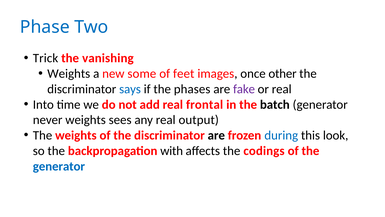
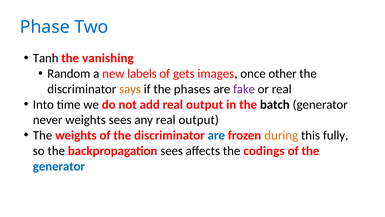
Trick: Trick -> Tanh
Weights at (69, 74): Weights -> Random
some: some -> labels
feet: feet -> gets
says colour: blue -> orange
add real frontal: frontal -> output
are at (216, 135) colour: black -> blue
during colour: blue -> orange
look: look -> fully
backpropagation with: with -> sees
